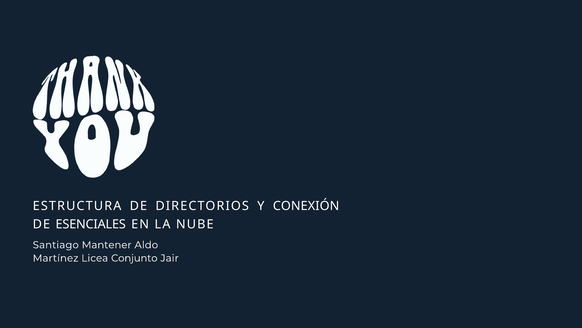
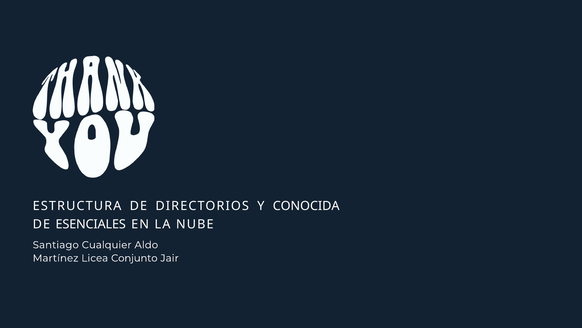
CONEXIÓN: CONEXIÓN -> CONOCIDA
Mantener: Mantener -> Cualquier
